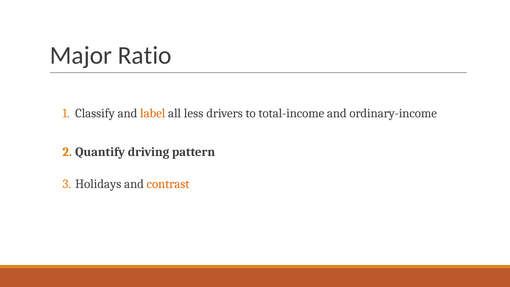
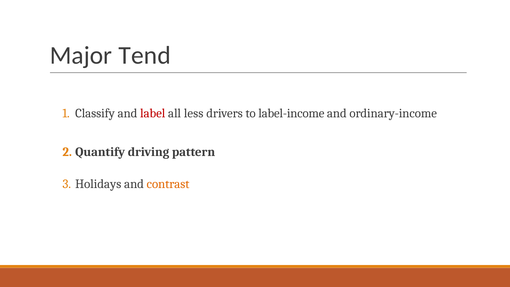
Ratio: Ratio -> Tend
label colour: orange -> red
total-income: total-income -> label-income
